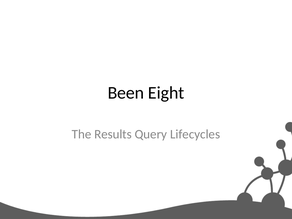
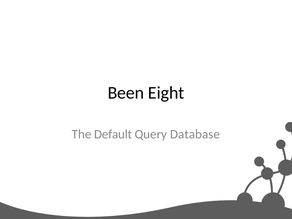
Results: Results -> Default
Lifecycles: Lifecycles -> Database
